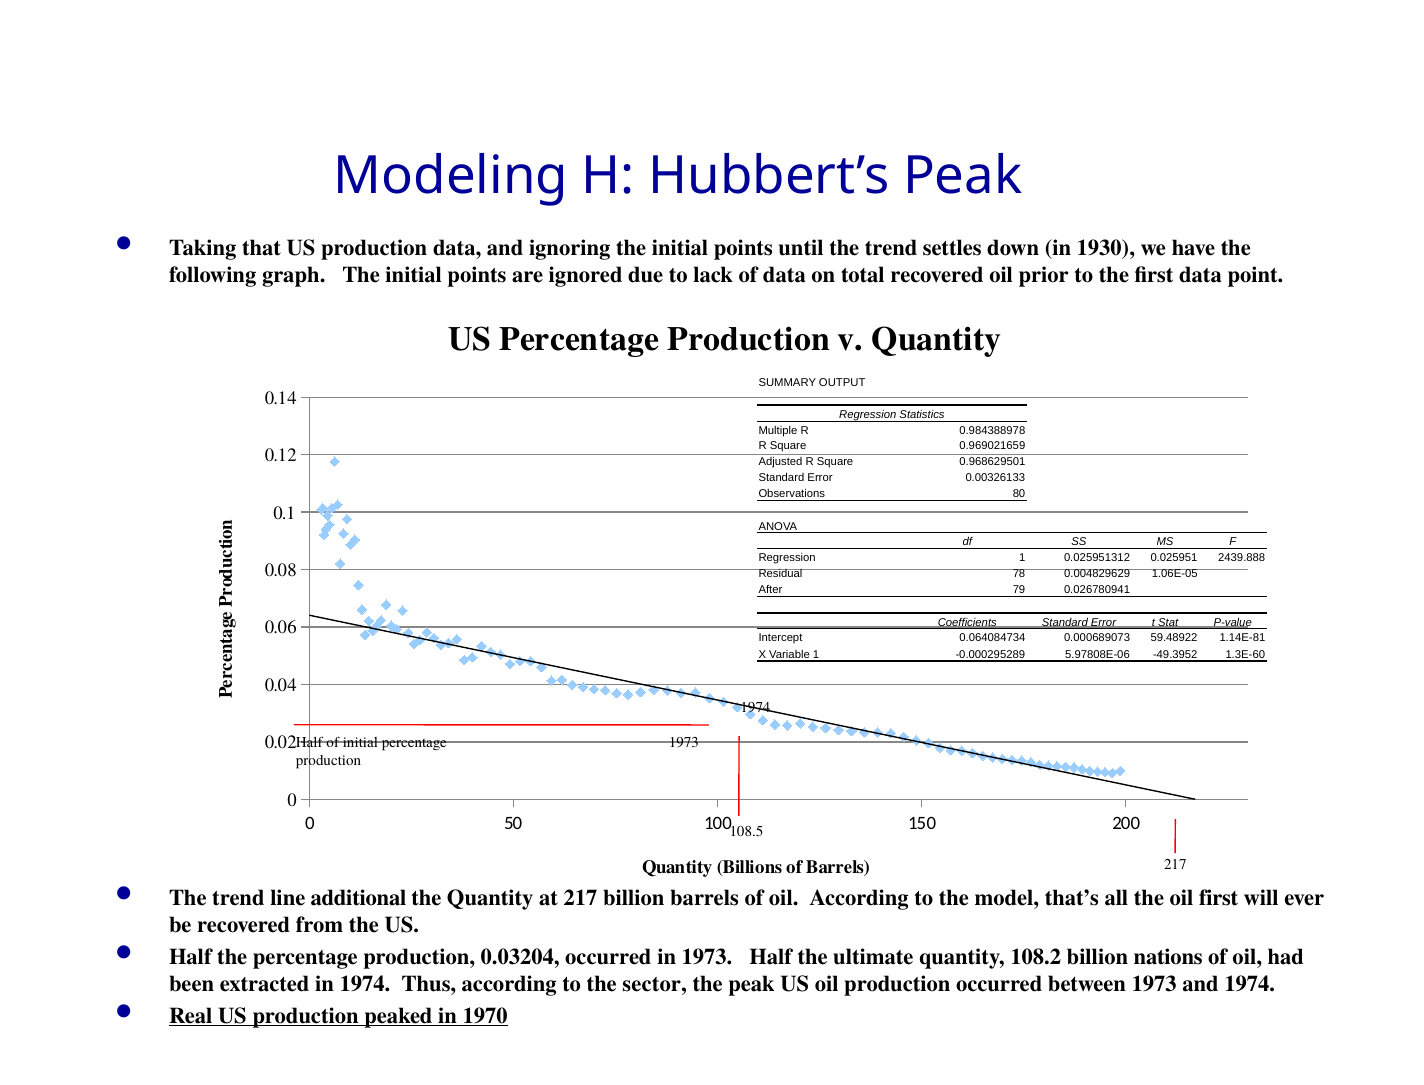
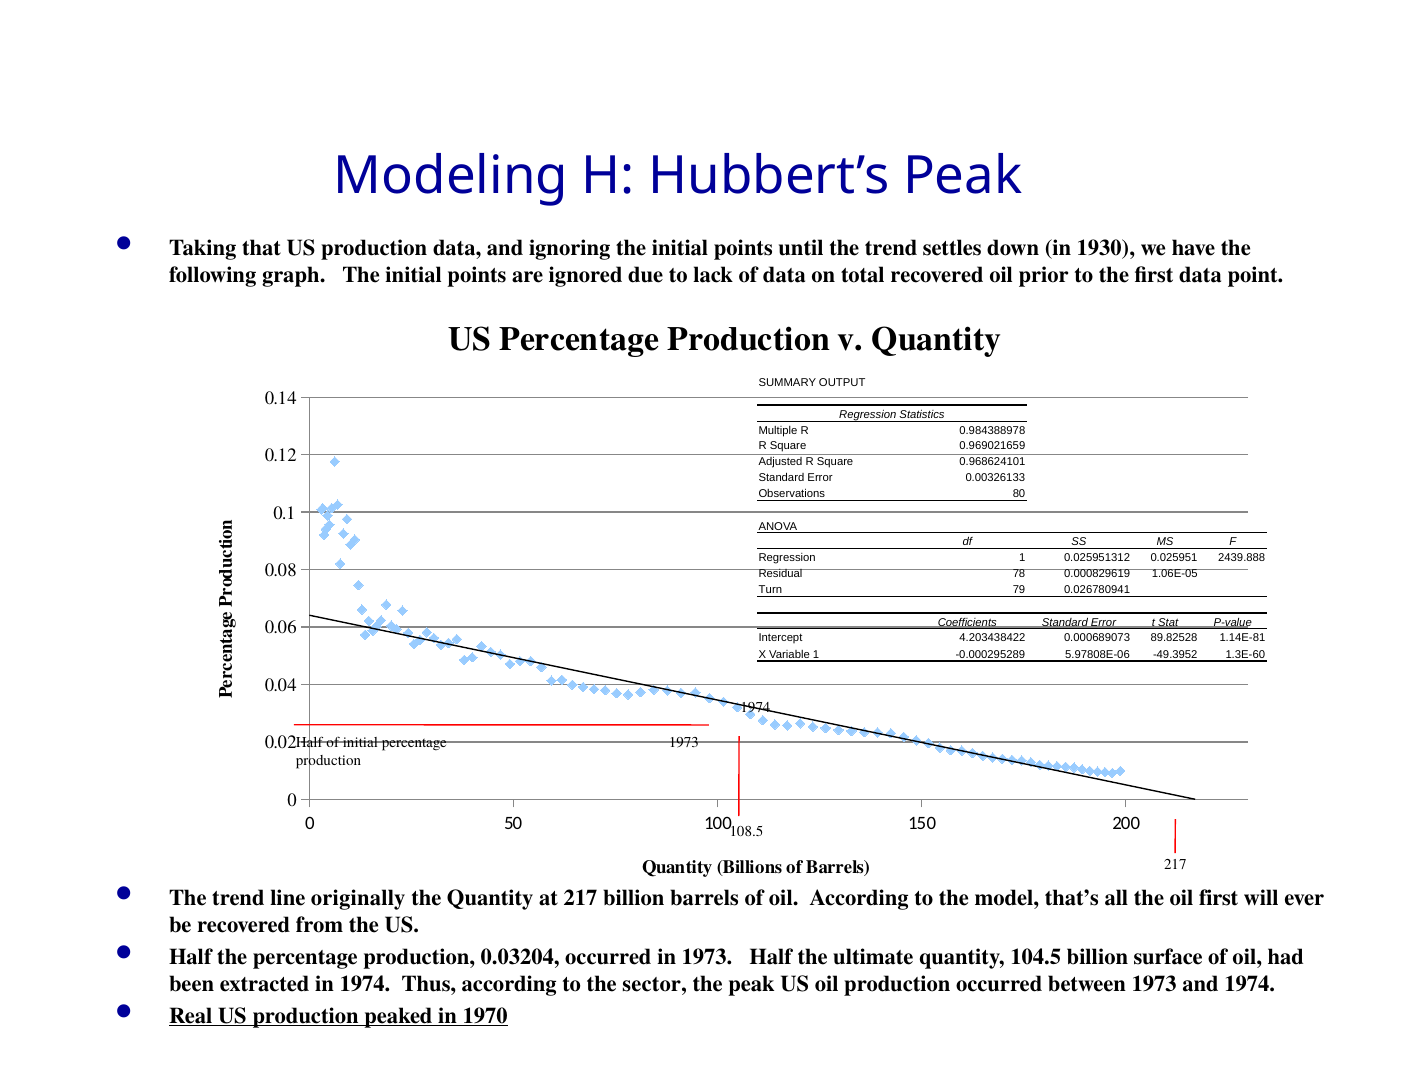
0.968629501: 0.968629501 -> 0.968624101
0.004829629: 0.004829629 -> 0.000829619
After: After -> Turn
0.064084734: 0.064084734 -> 4.203438422
59.48922: 59.48922 -> 89.82528
additional: additional -> originally
108.2: 108.2 -> 104.5
nations: nations -> surface
